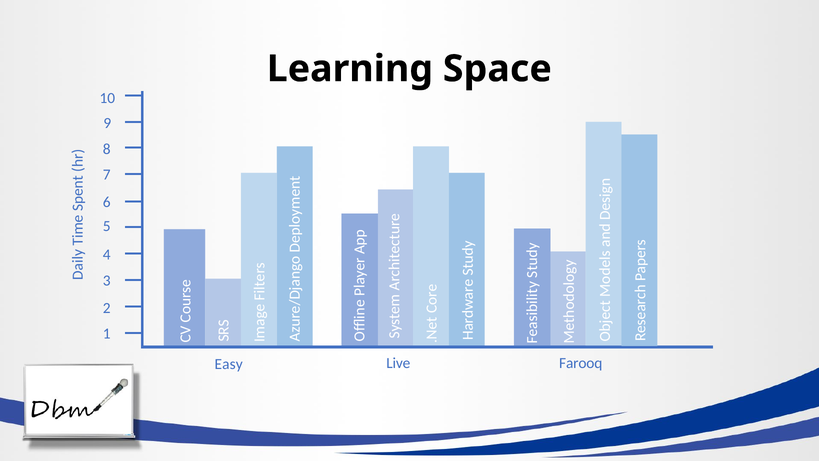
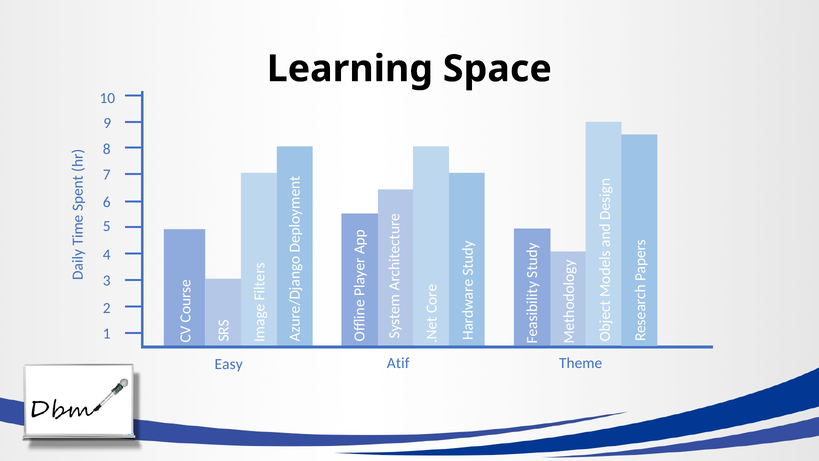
Farooq: Farooq -> Theme
Live: Live -> Atif
